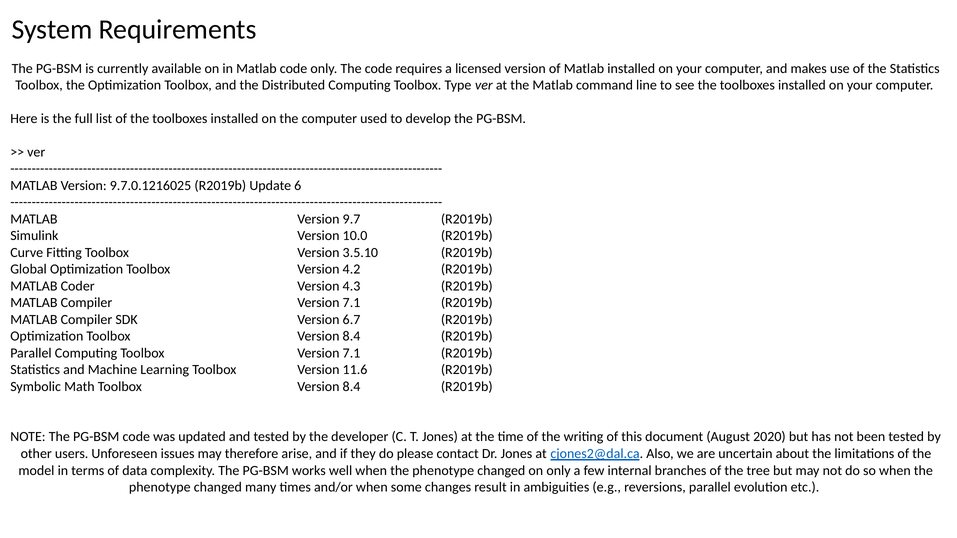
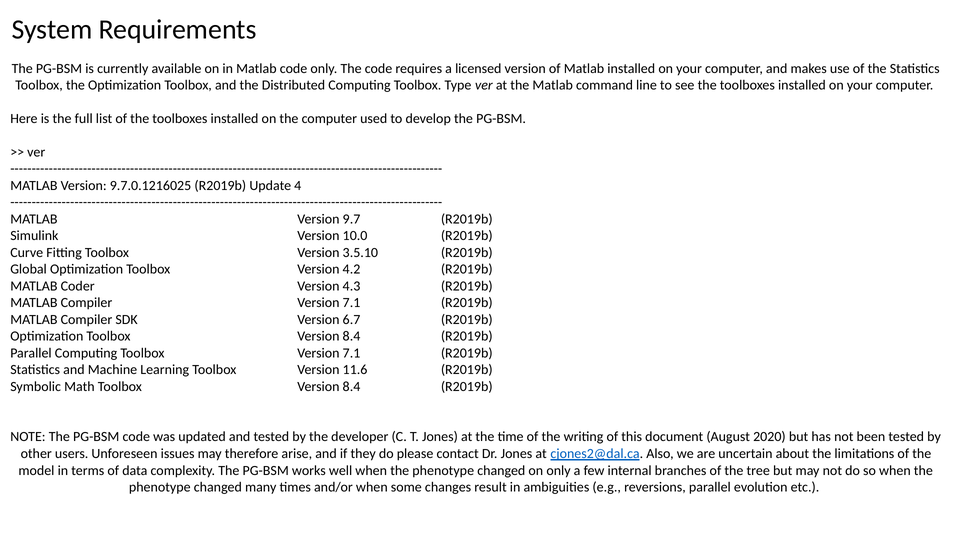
6: 6 -> 4
